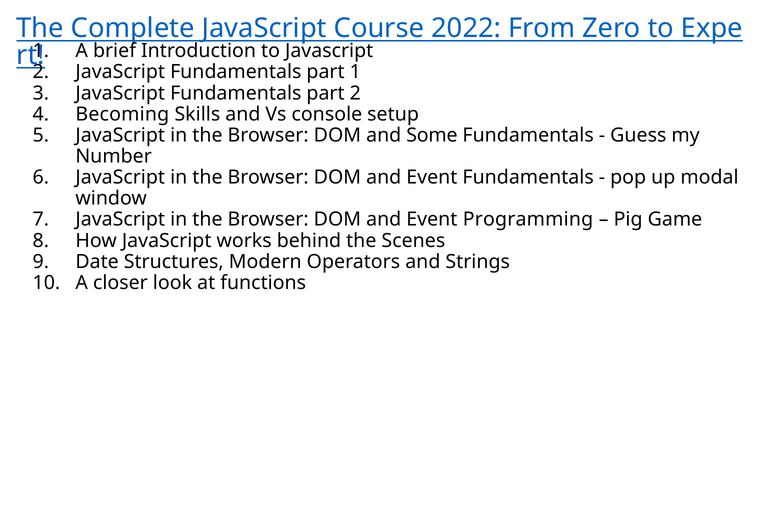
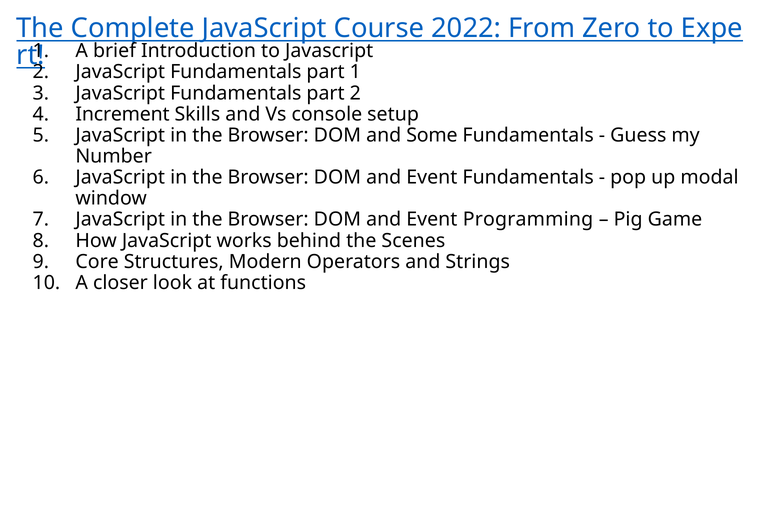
Becoming: Becoming -> Increment
Date: Date -> Core
